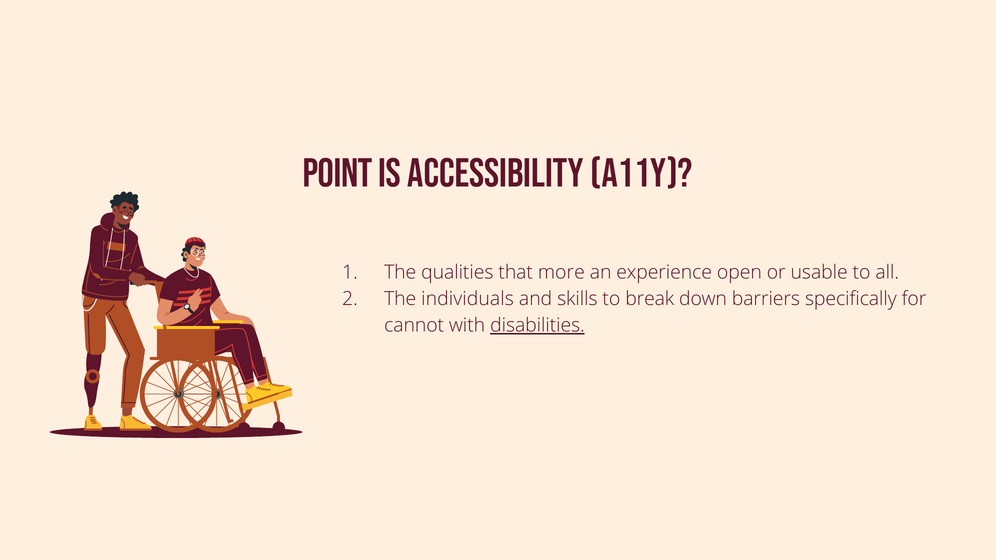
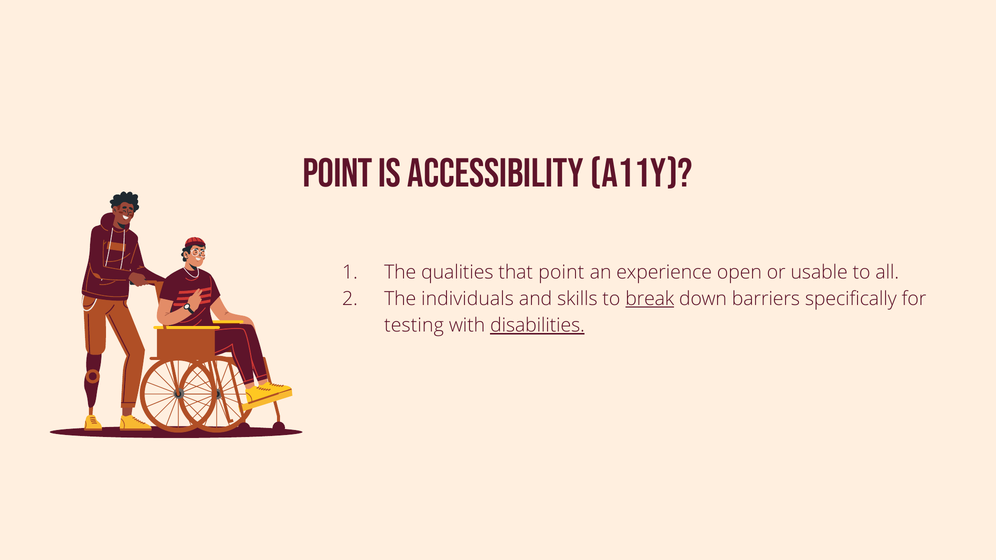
that more: more -> point
break underline: none -> present
cannot: cannot -> testing
